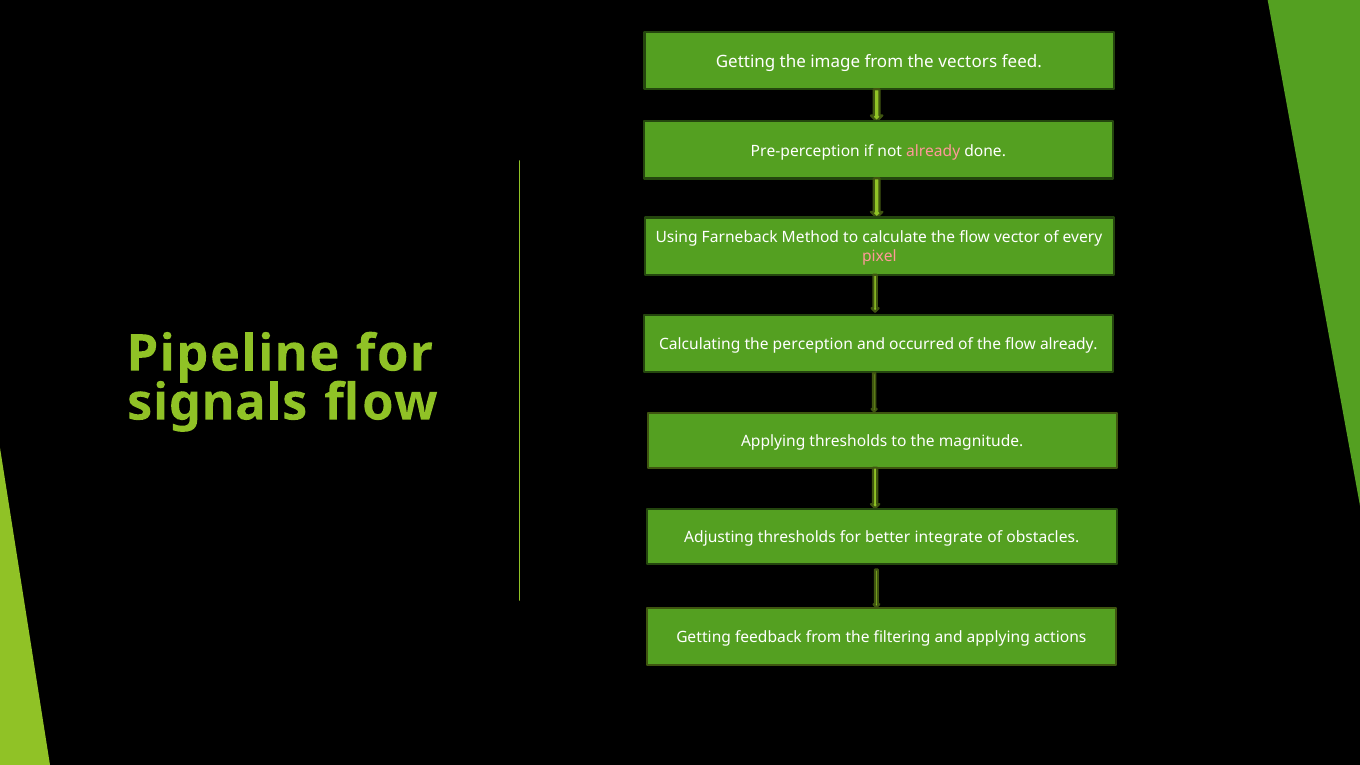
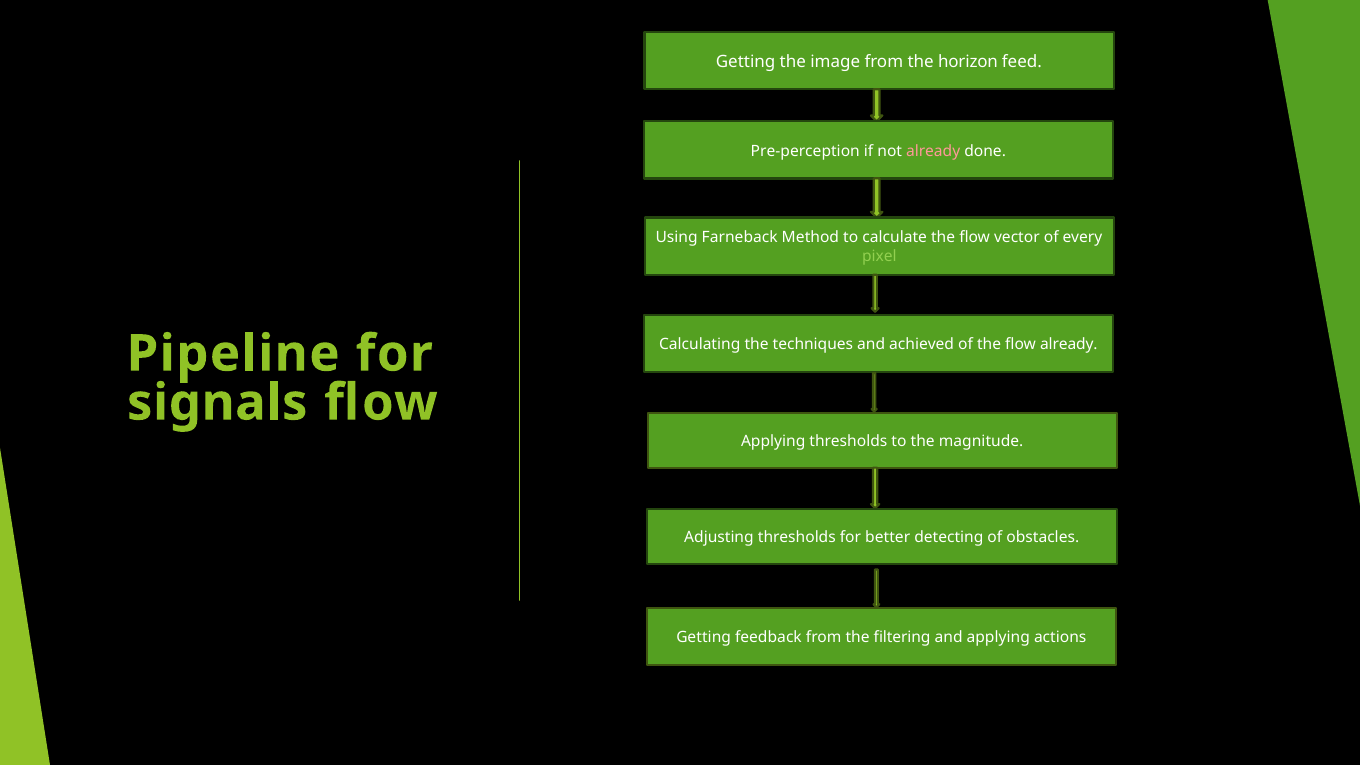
vectors: vectors -> horizon
pixel colour: pink -> light green
perception: perception -> techniques
occurred: occurred -> achieved
integrate: integrate -> detecting
